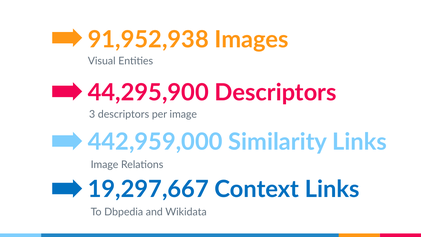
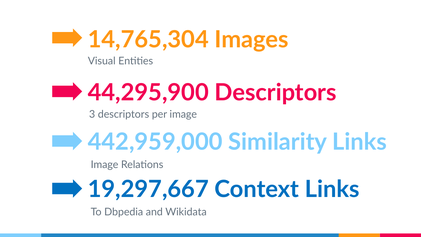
91,952,938: 91,952,938 -> 14,765,304
